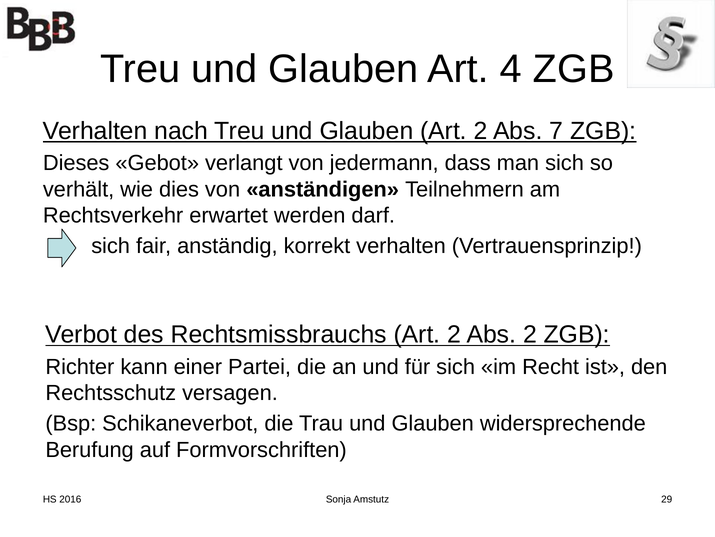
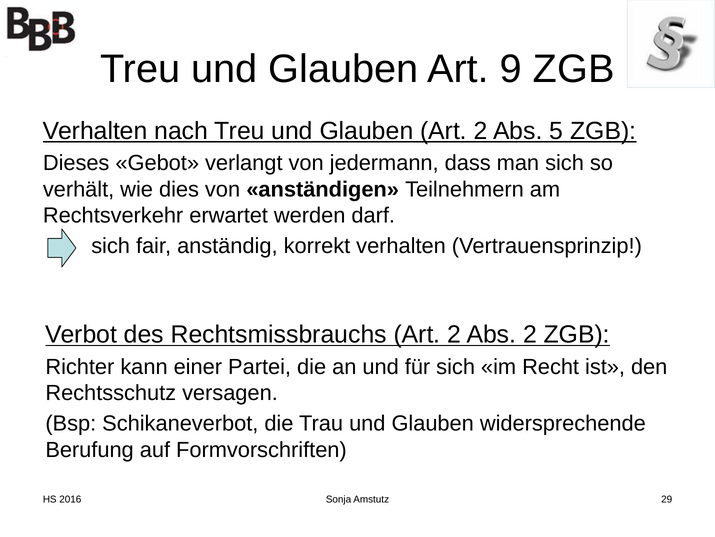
4: 4 -> 9
7: 7 -> 5
